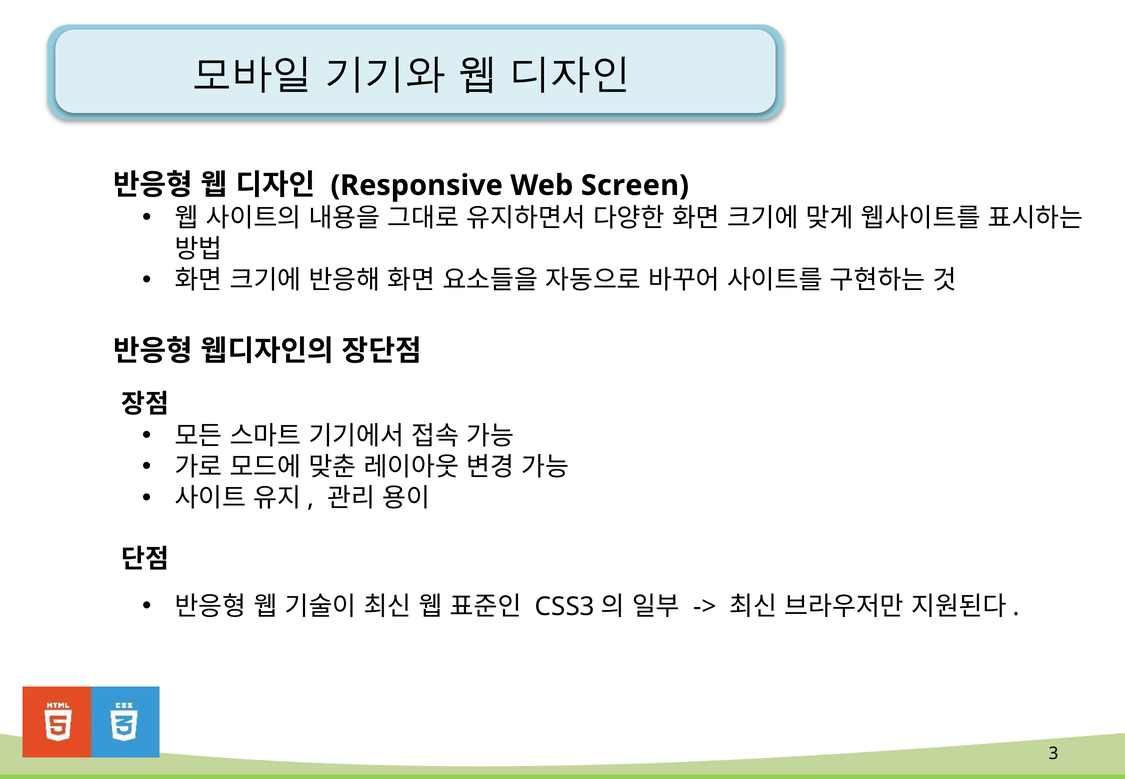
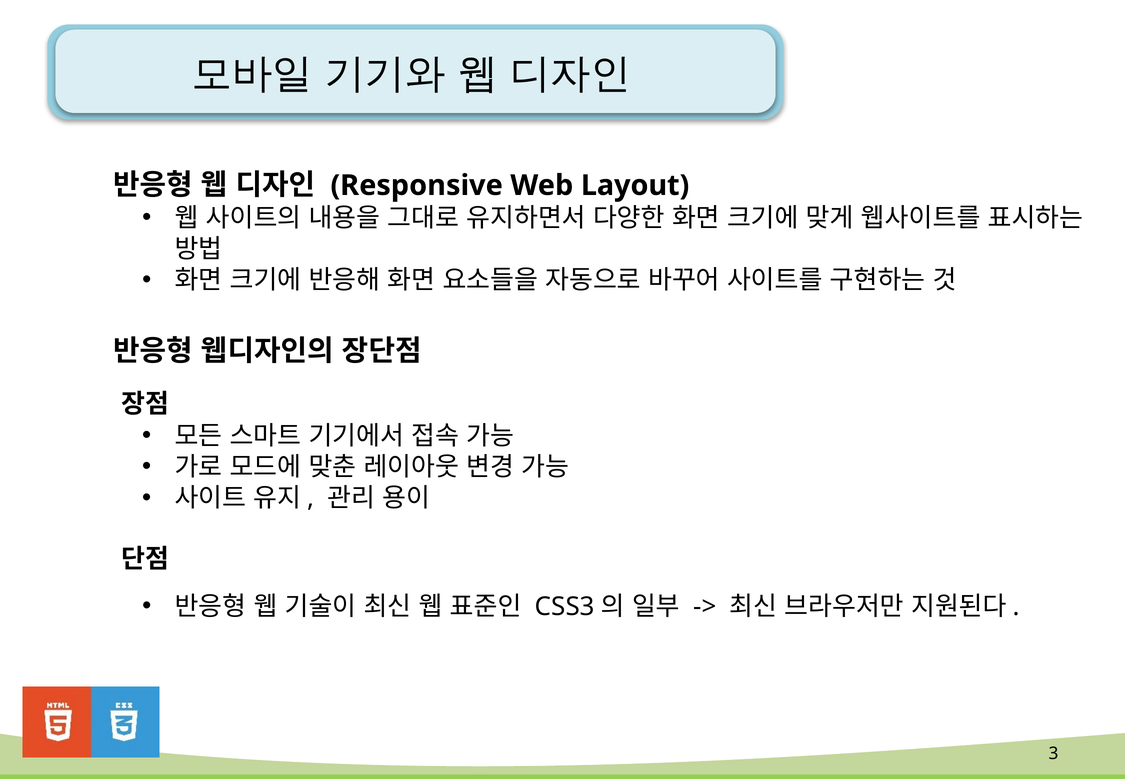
Screen: Screen -> Layout
